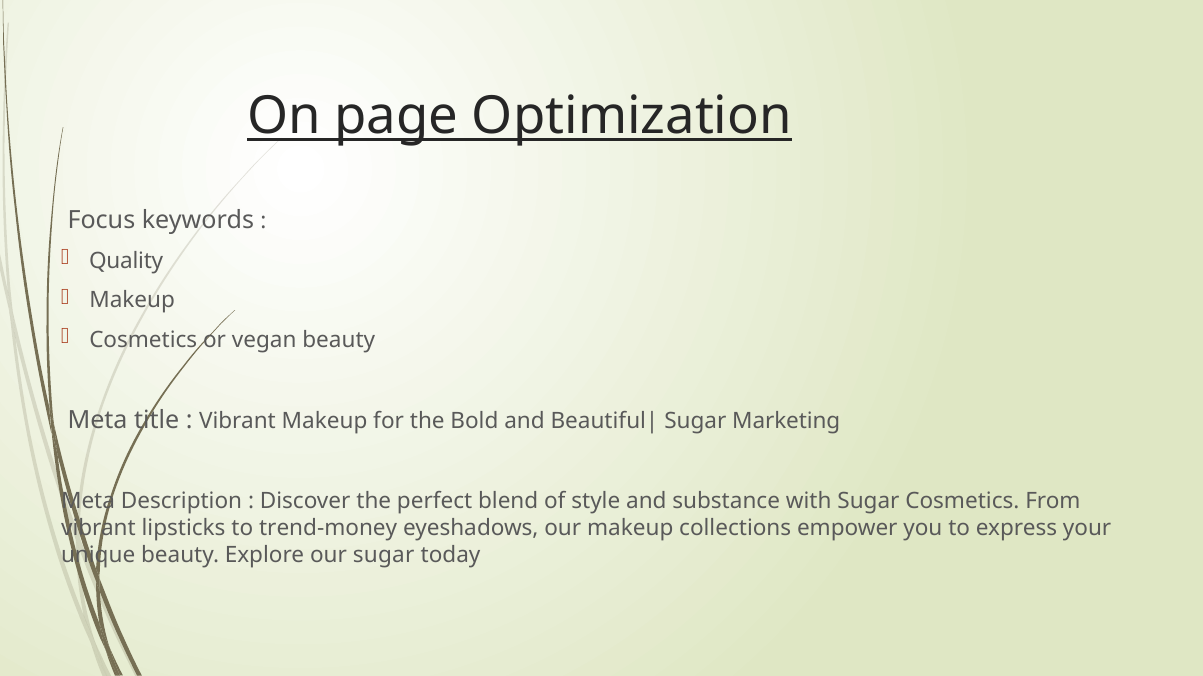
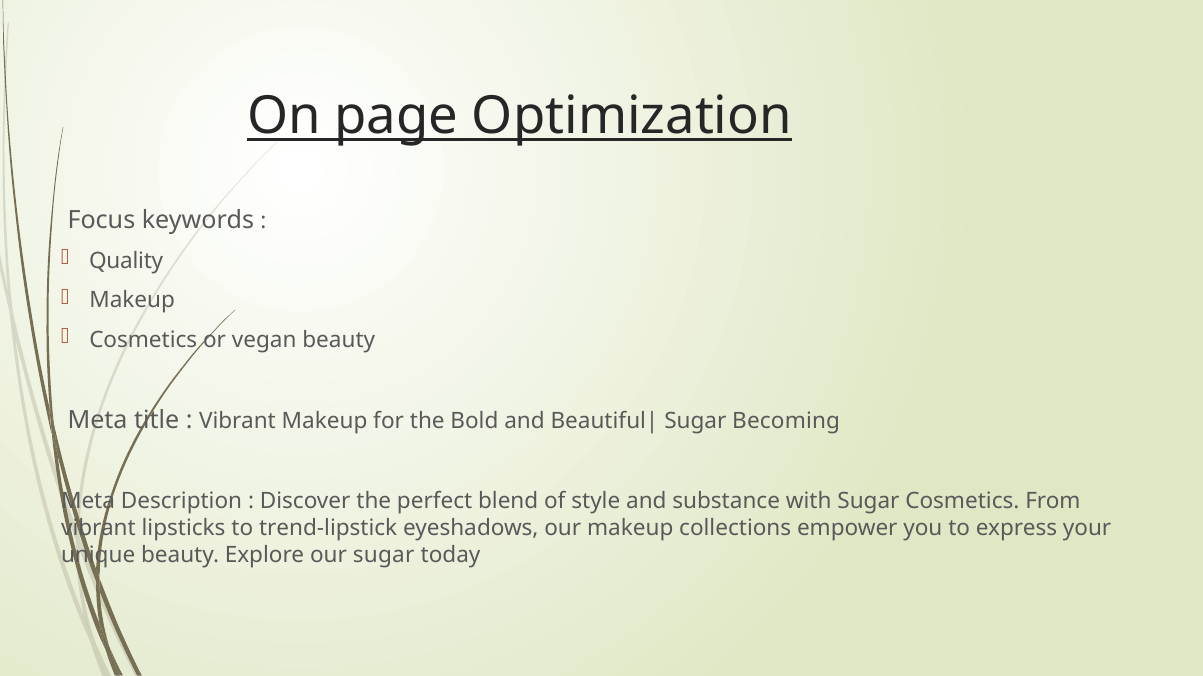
Marketing: Marketing -> Becoming
trend-money: trend-money -> trend-lipstick
